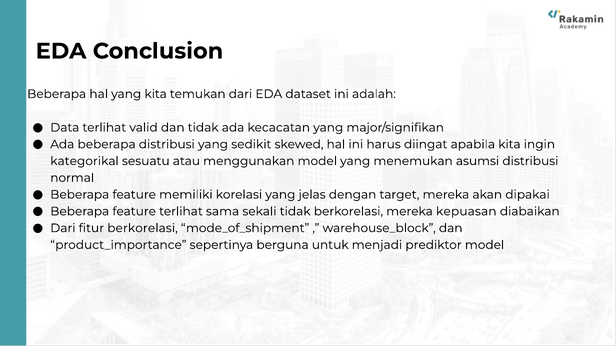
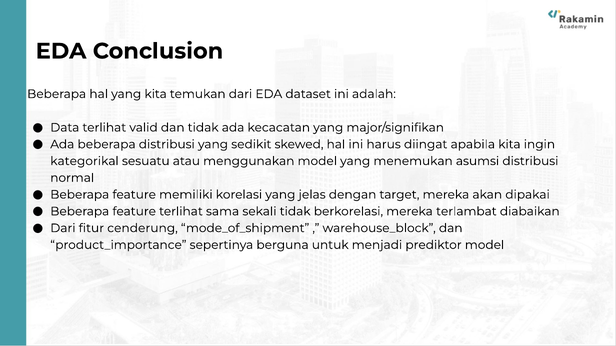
kepuasan: kepuasan -> terlambat
fitur berkorelasi: berkorelasi -> cenderung
